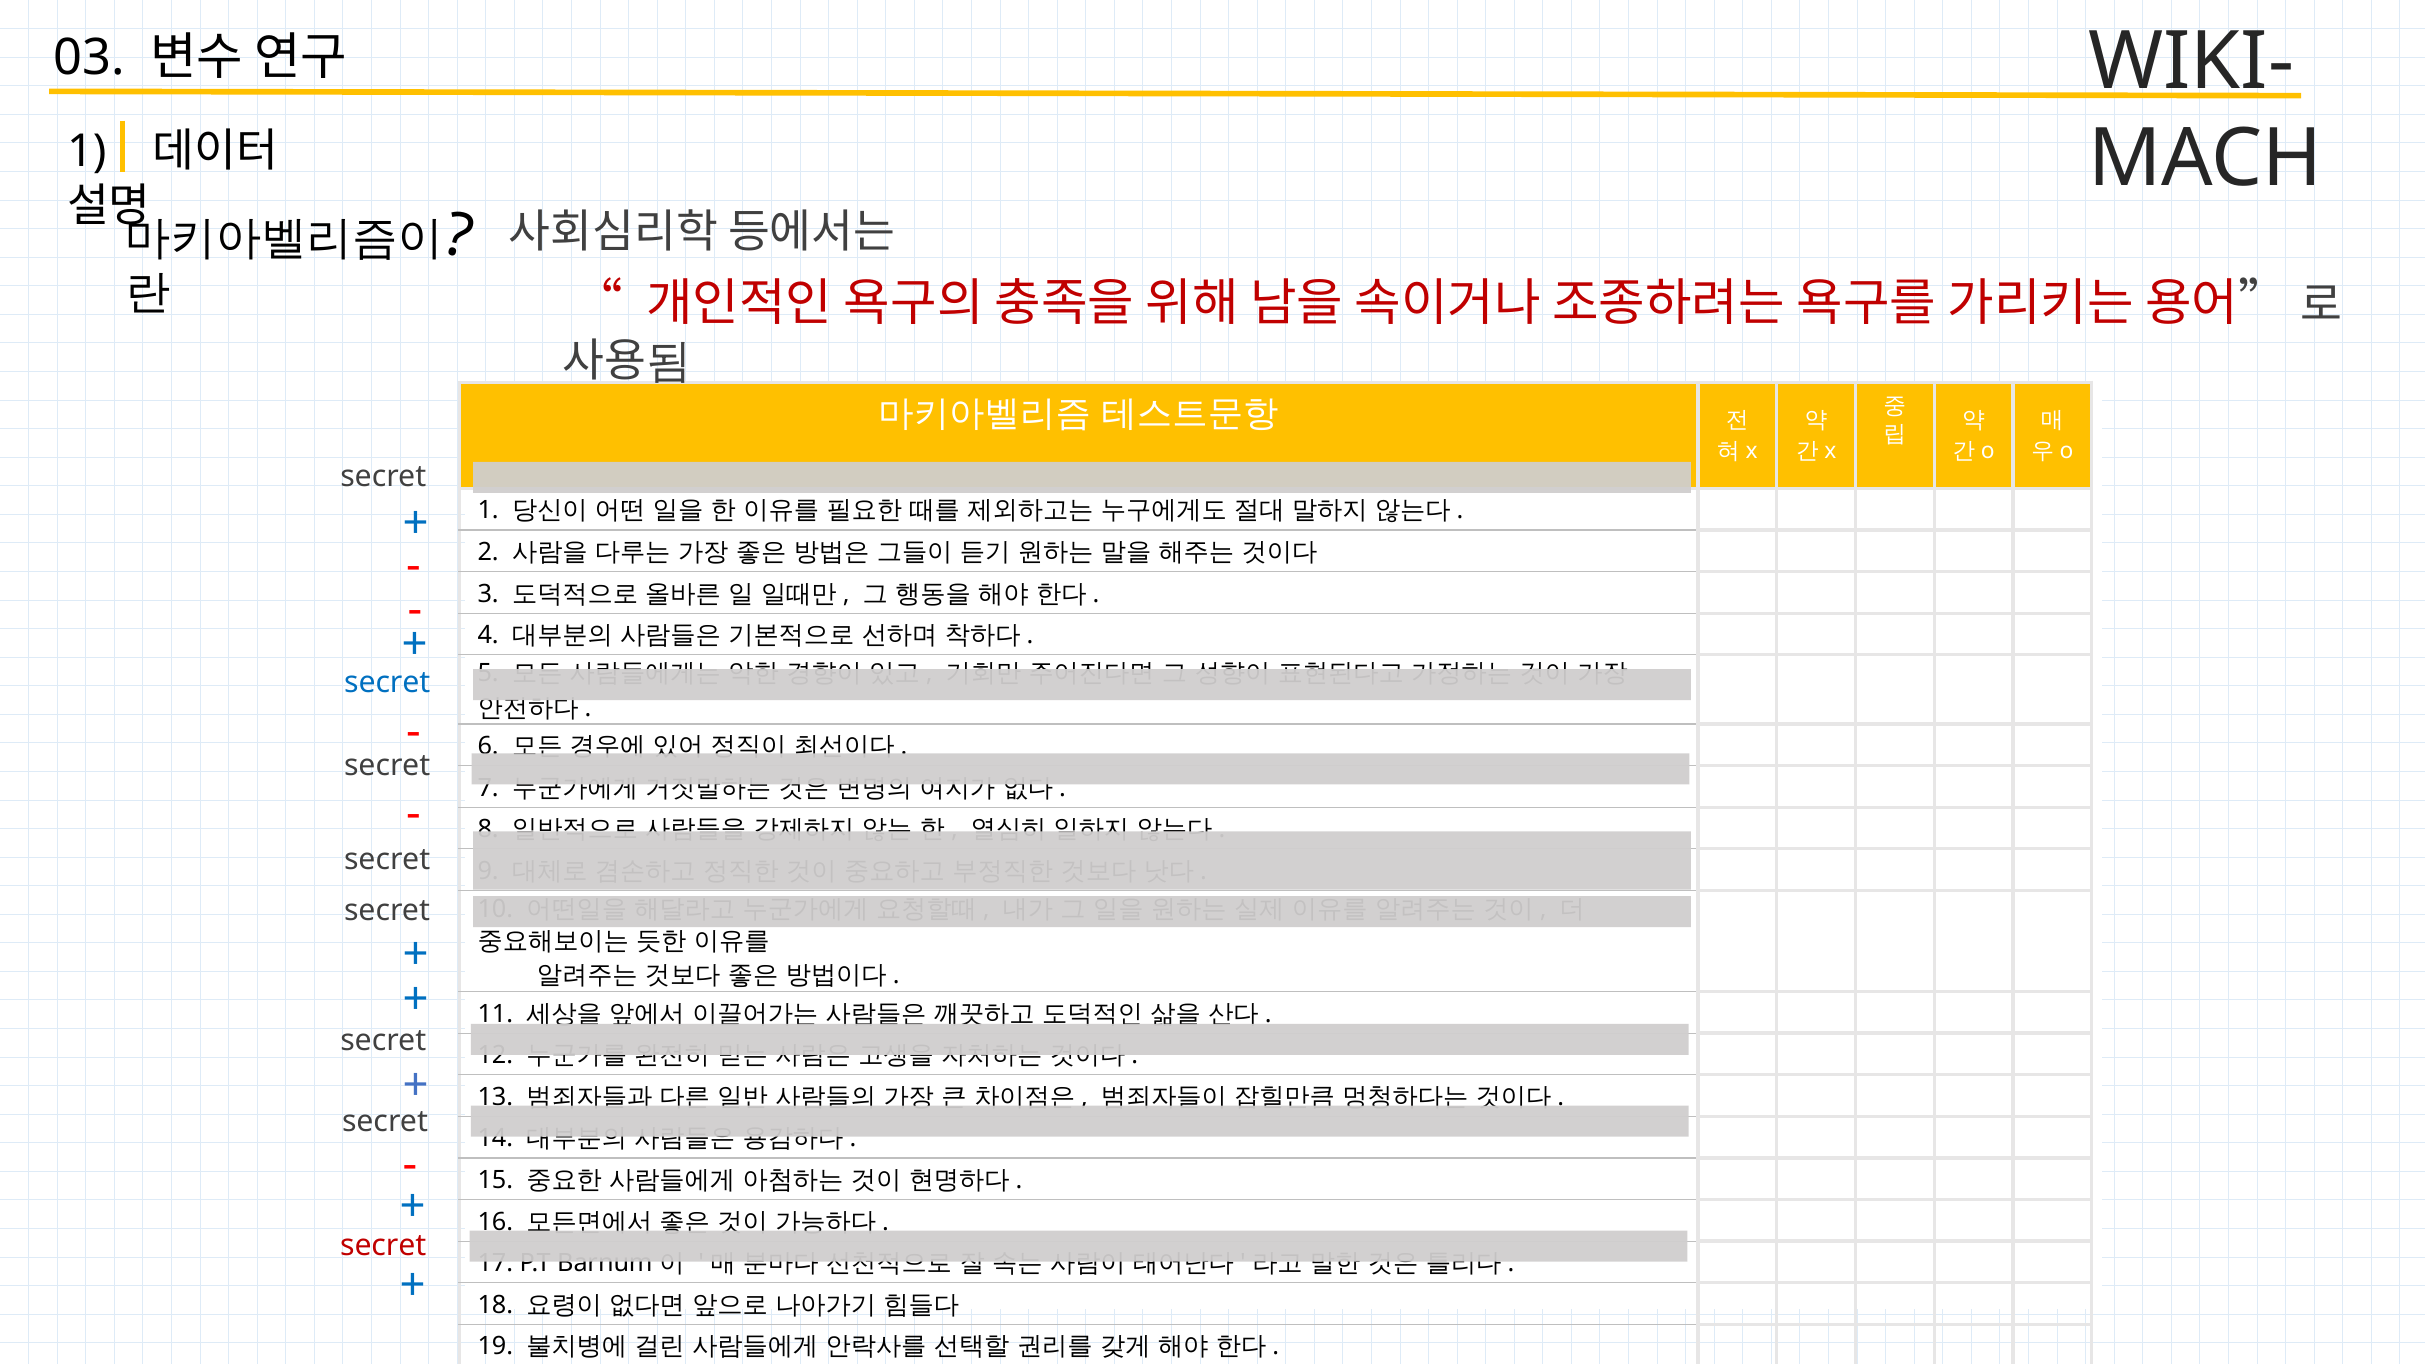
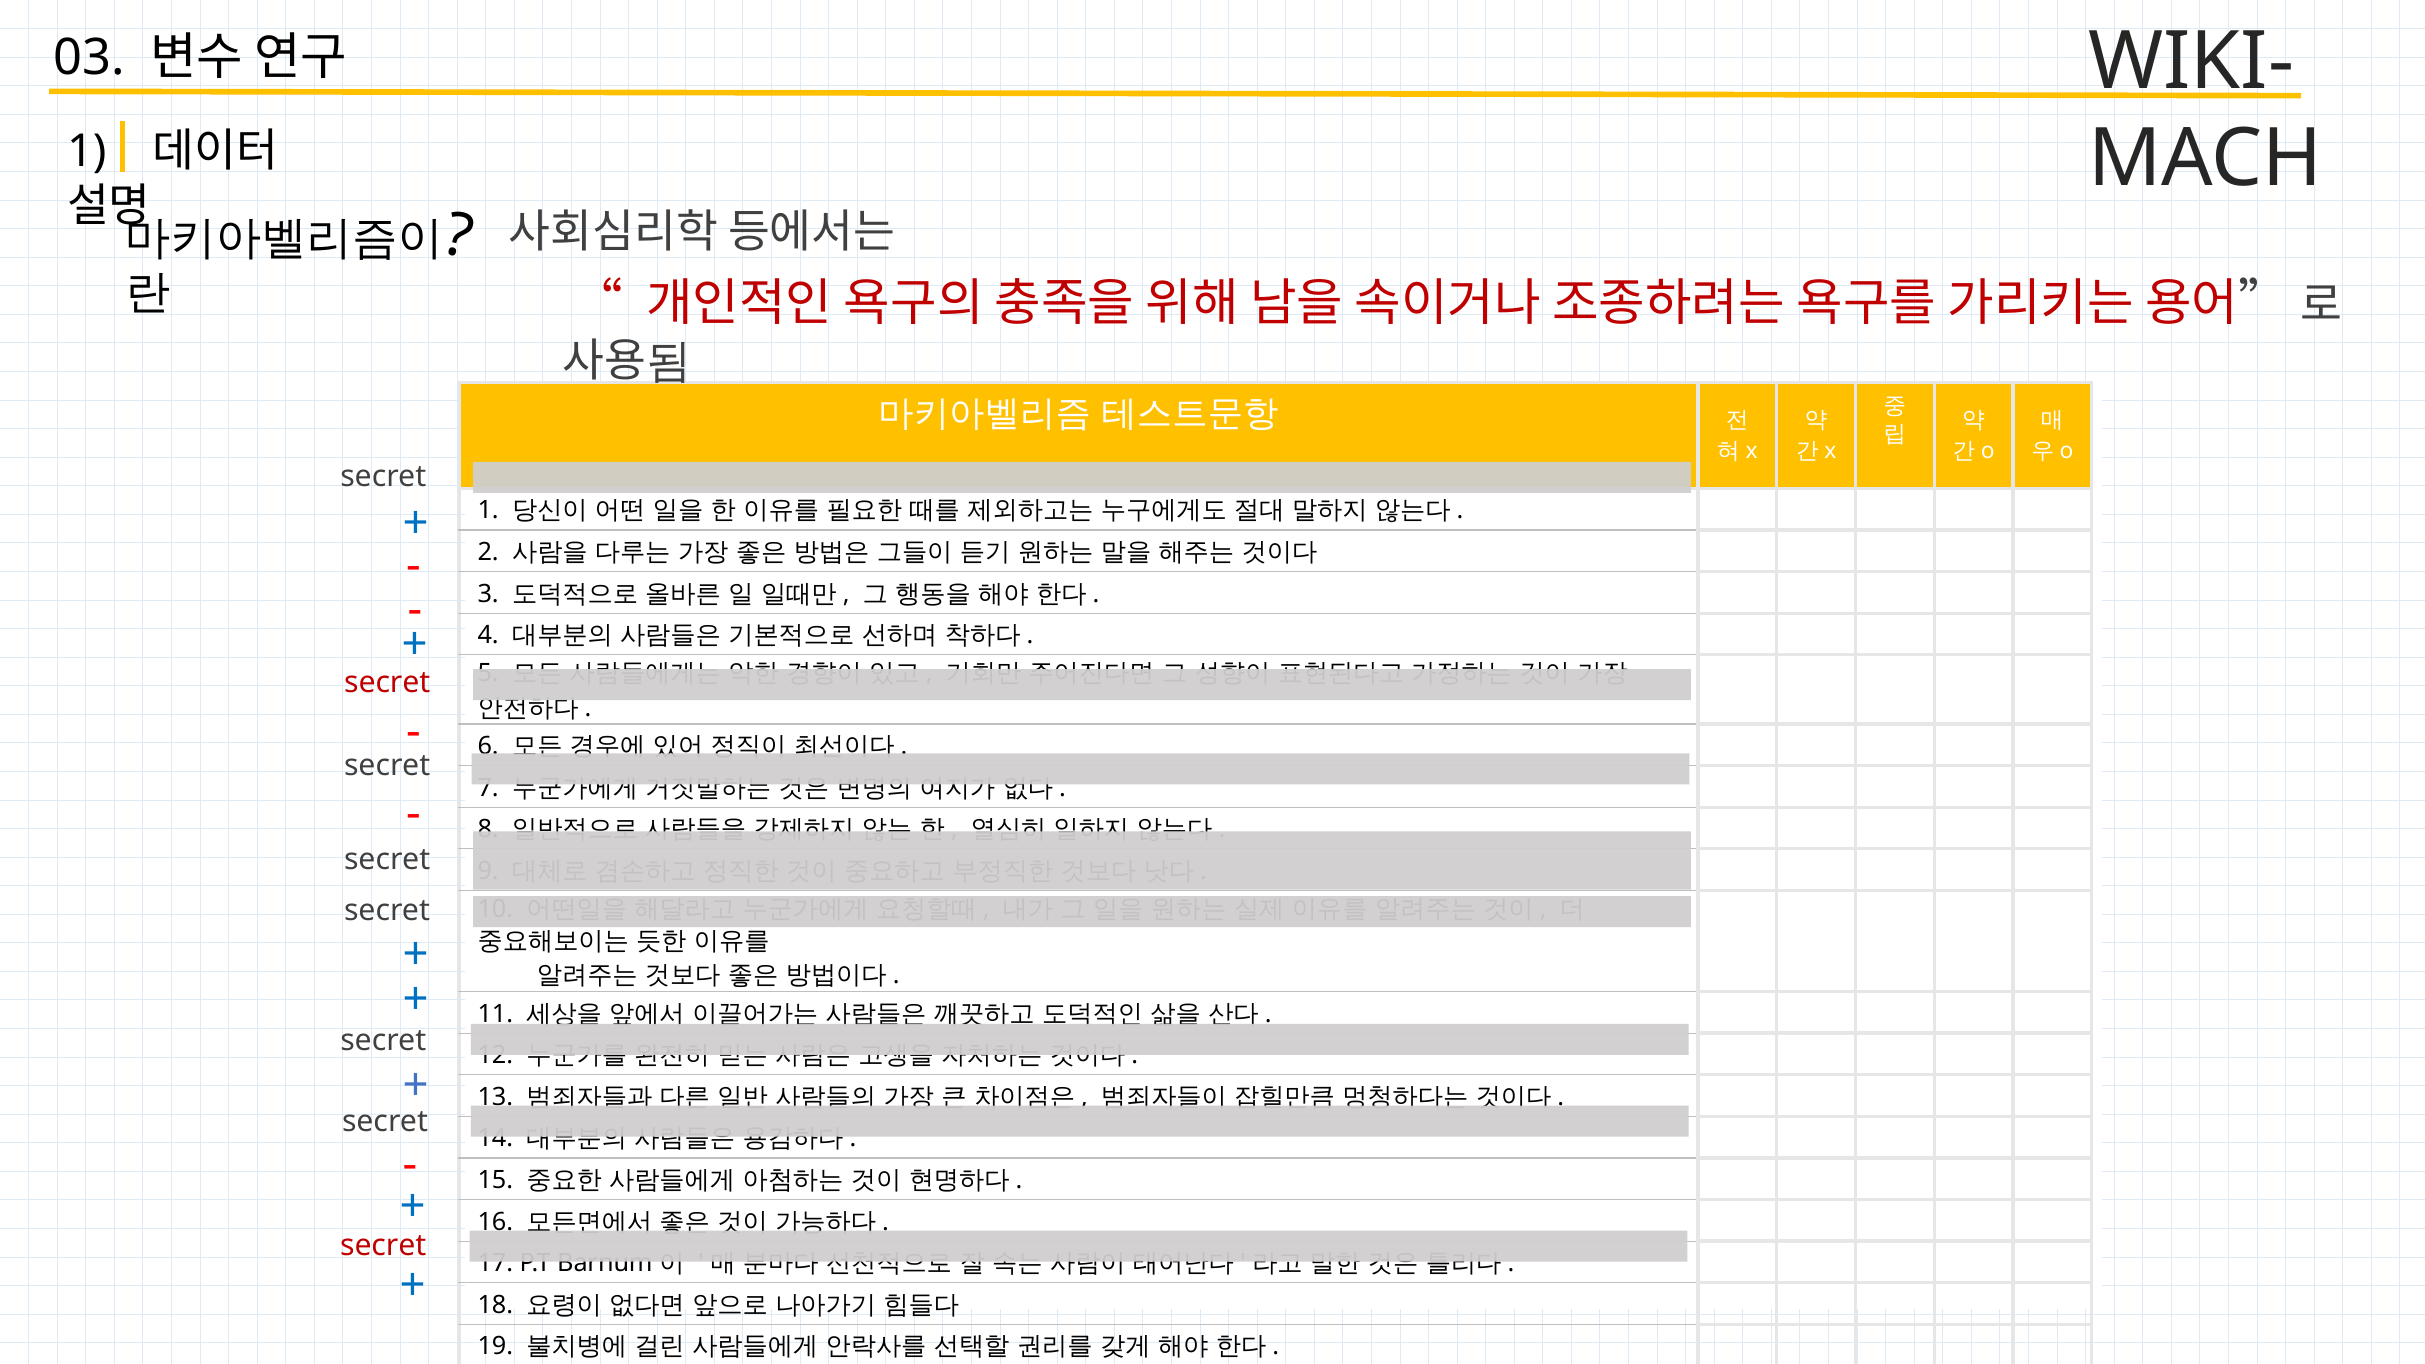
secret at (387, 683) colour: blue -> red
